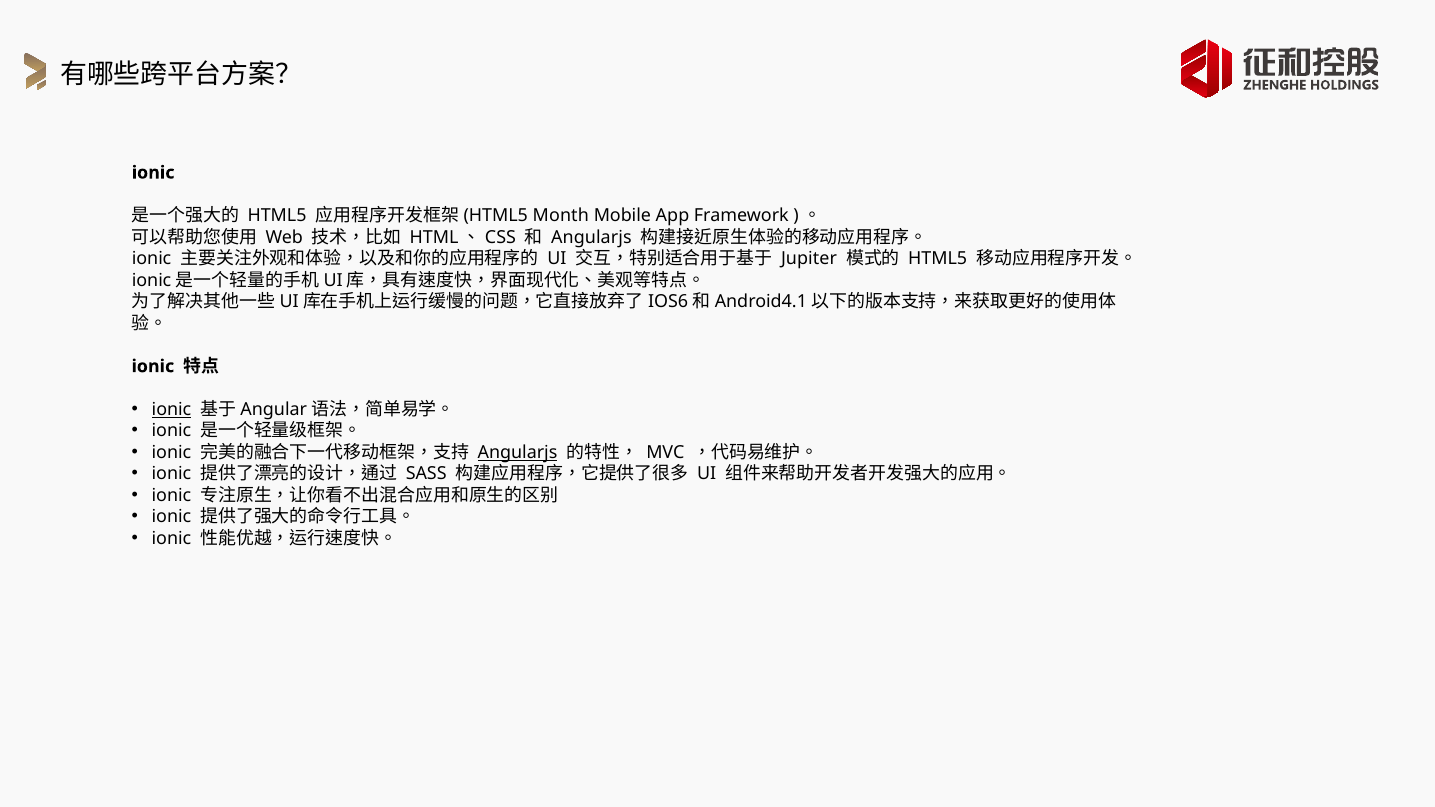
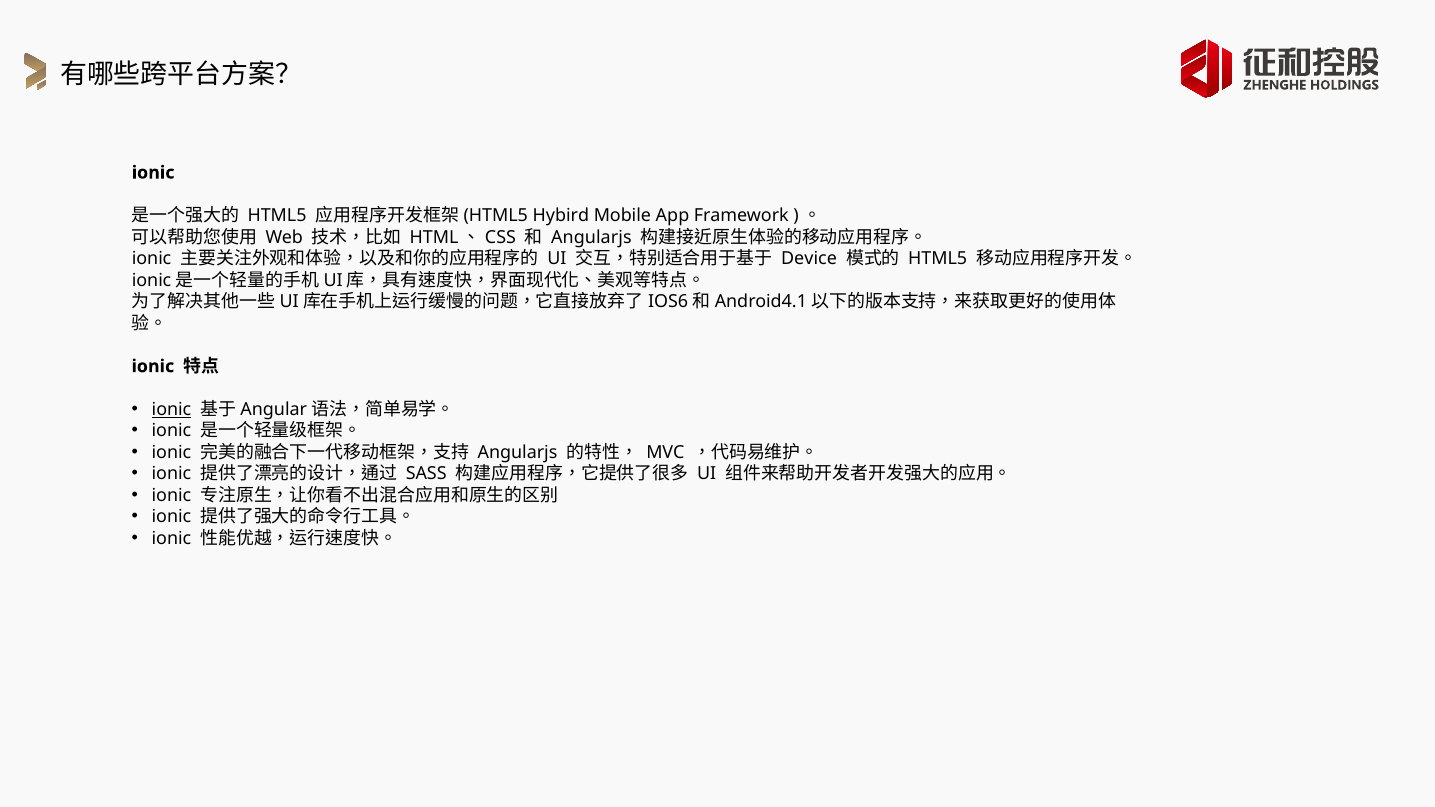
Month: Month -> Hybird
Jupiter: Jupiter -> Device
Angularjs at (517, 453) underline: present -> none
